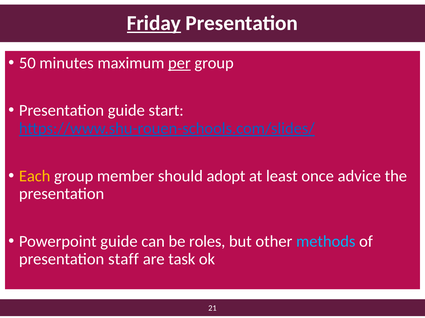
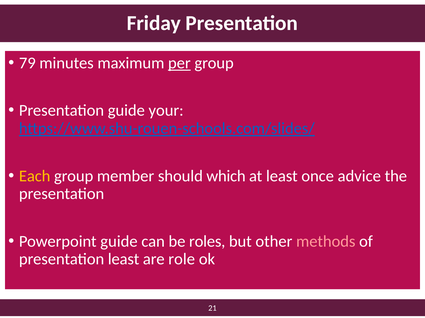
Friday underline: present -> none
50: 50 -> 79
start: start -> your
adopt: adopt -> which
methods colour: light blue -> pink
presentation staff: staff -> least
task: task -> role
